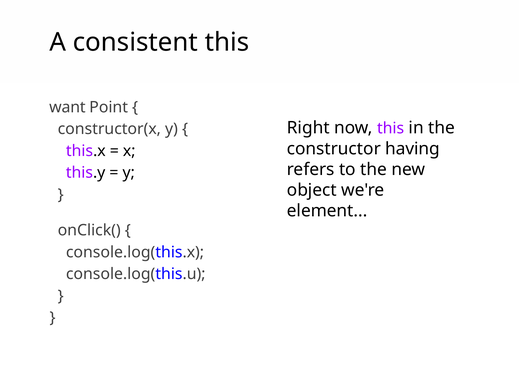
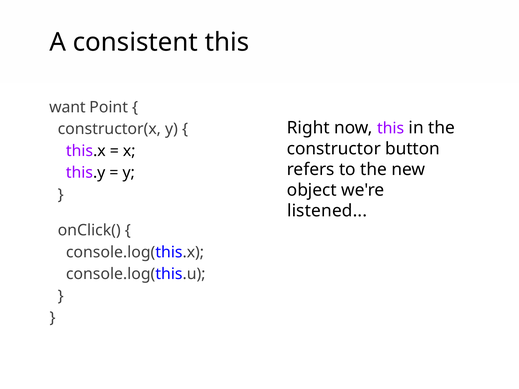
having: having -> button
element: element -> listened
